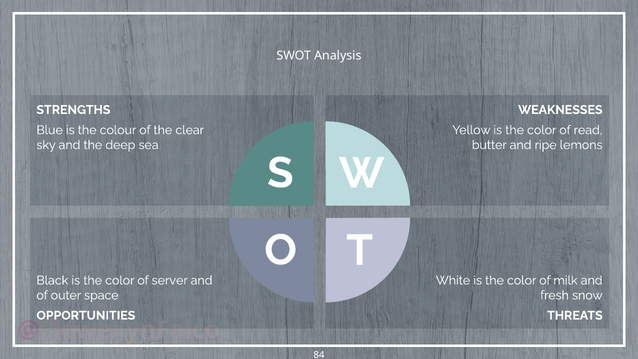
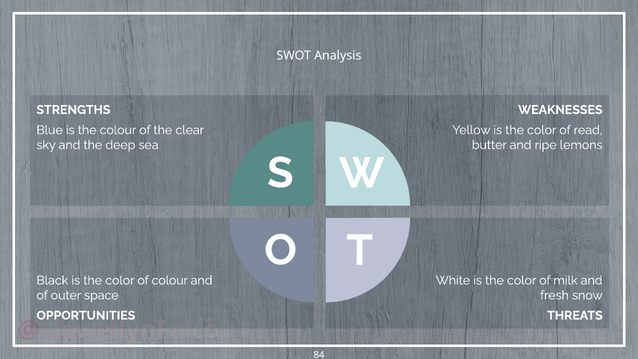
of server: server -> colour
